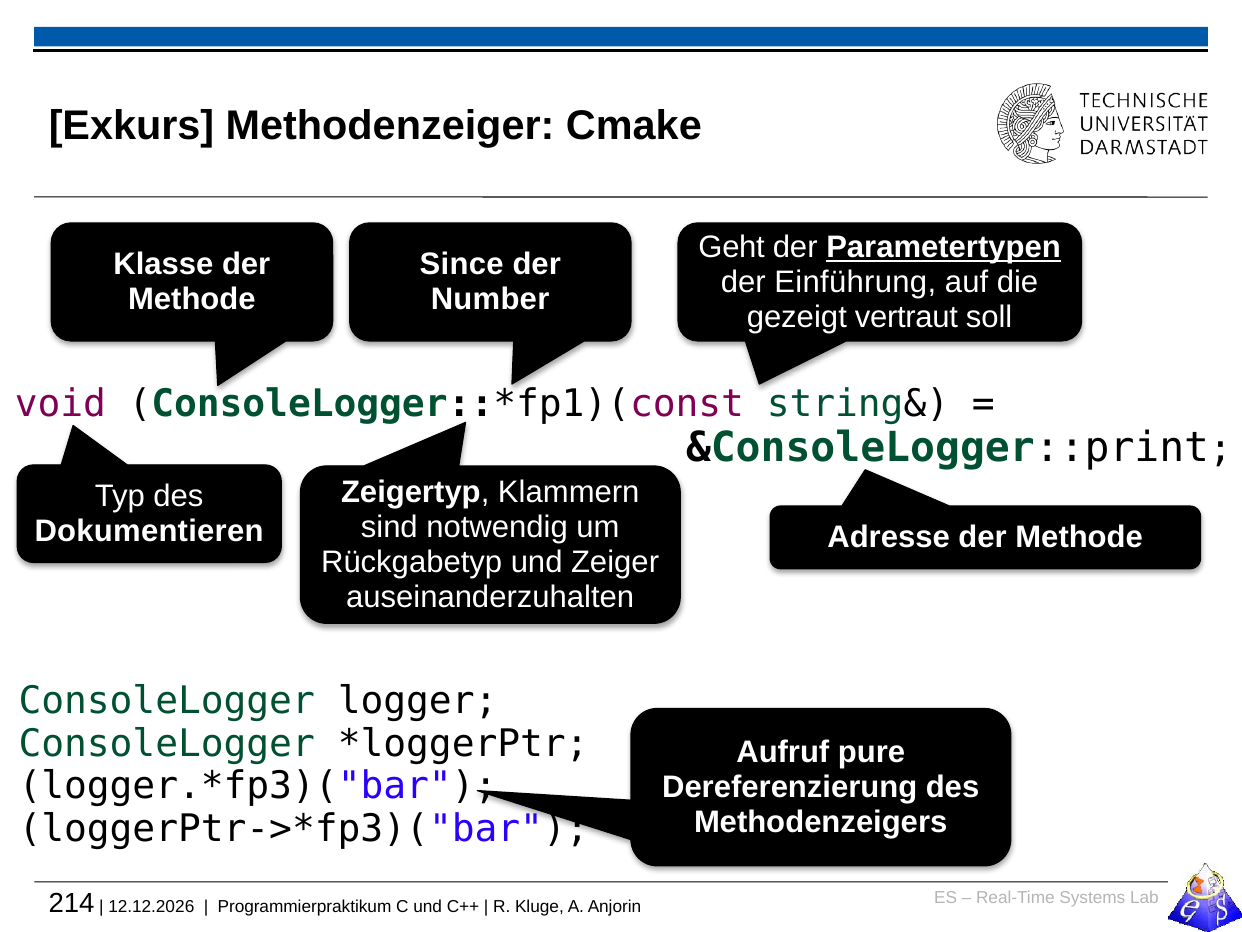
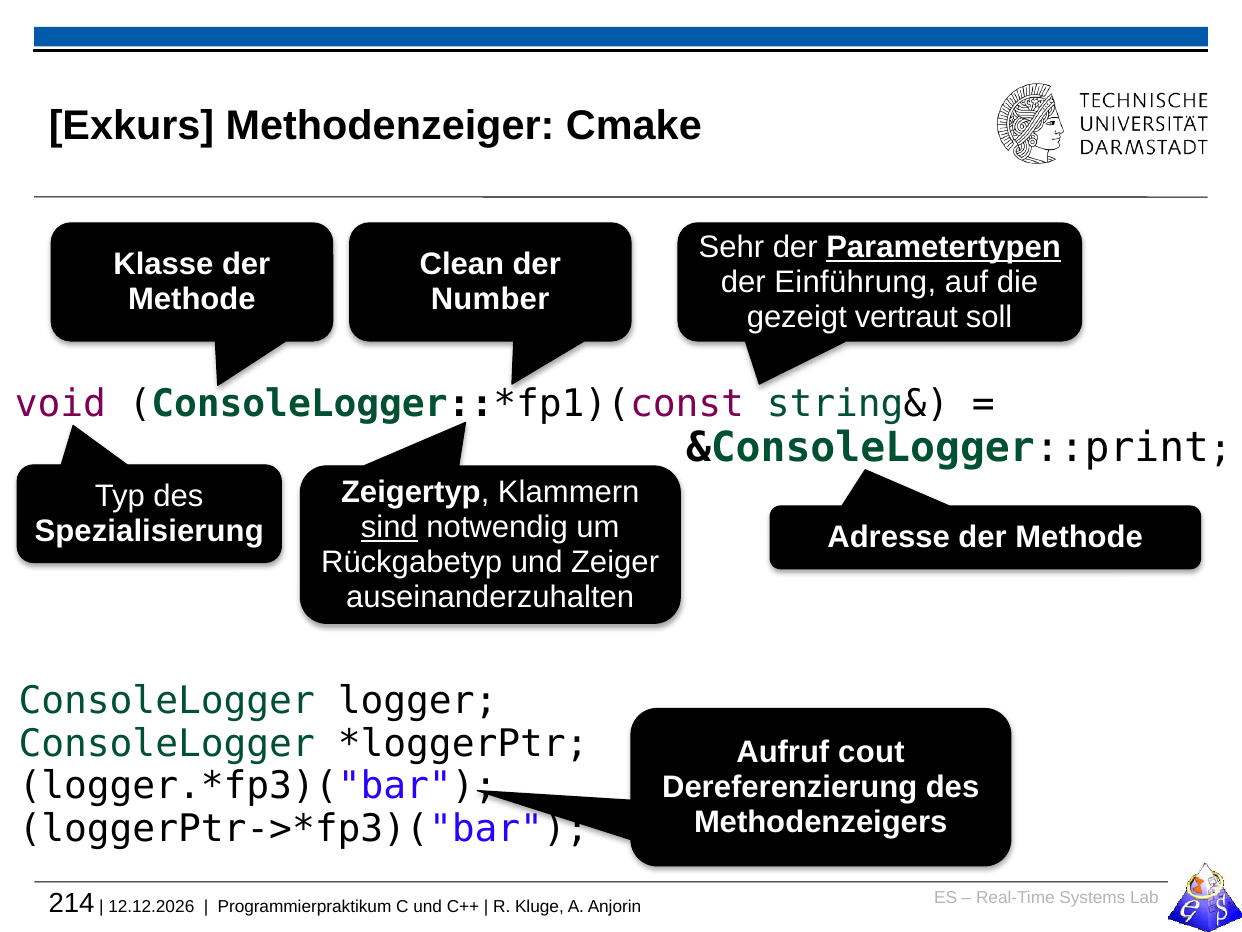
Geht: Geht -> Sehr
Since: Since -> Clean
sind underline: none -> present
Dokumentieren: Dokumentieren -> Spezialisierung
pure: pure -> cout
